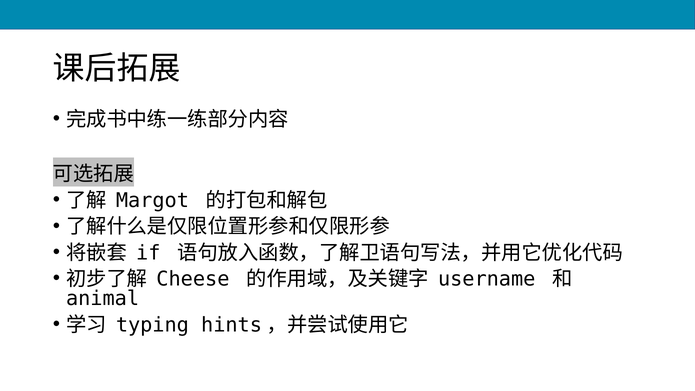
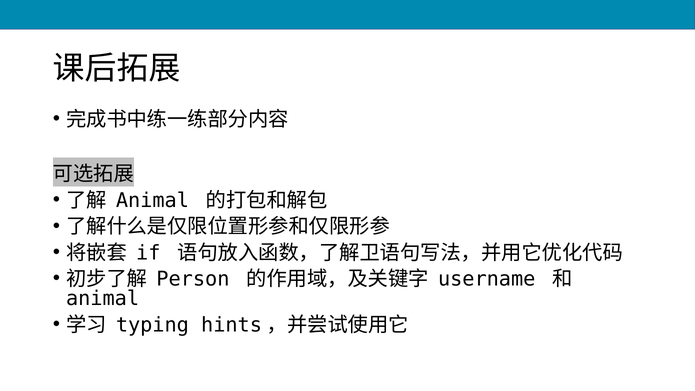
Margot at (152, 200): Margot -> Animal
Cheese: Cheese -> Person
